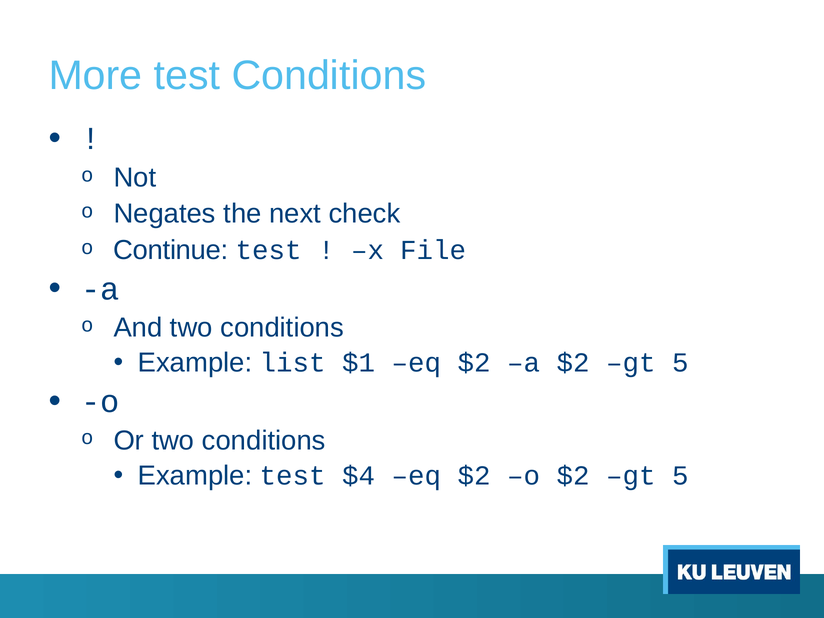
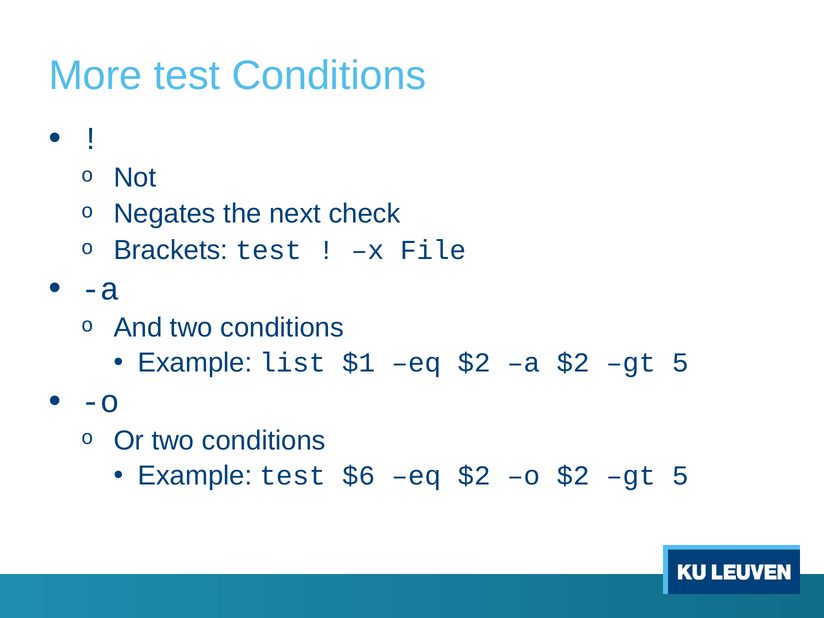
Continue: Continue -> Brackets
$4: $4 -> $6
